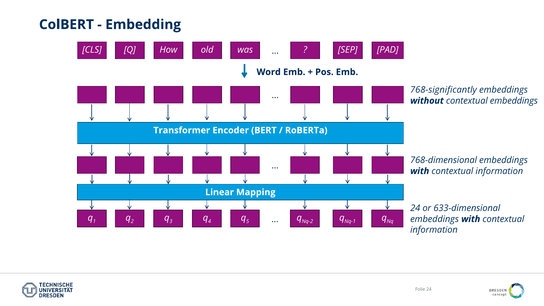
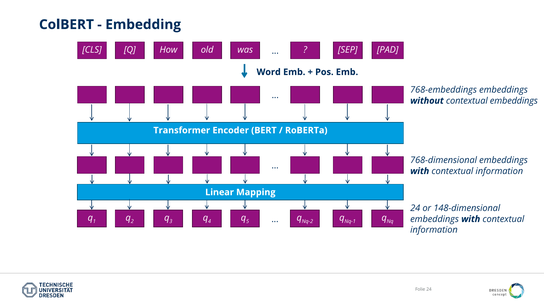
768-significantly: 768-significantly -> 768-embeddings
633-dimensional: 633-dimensional -> 148-dimensional
